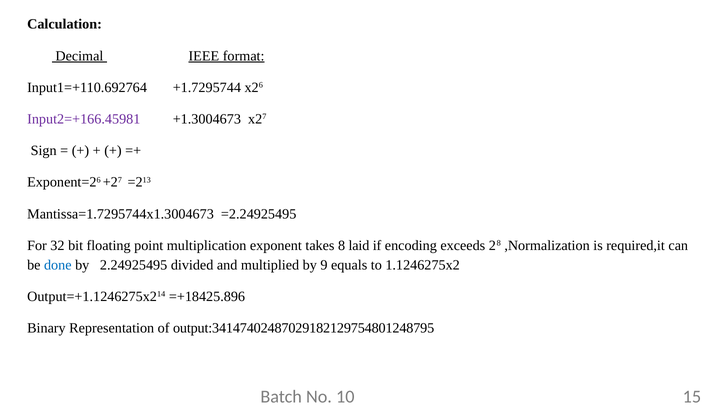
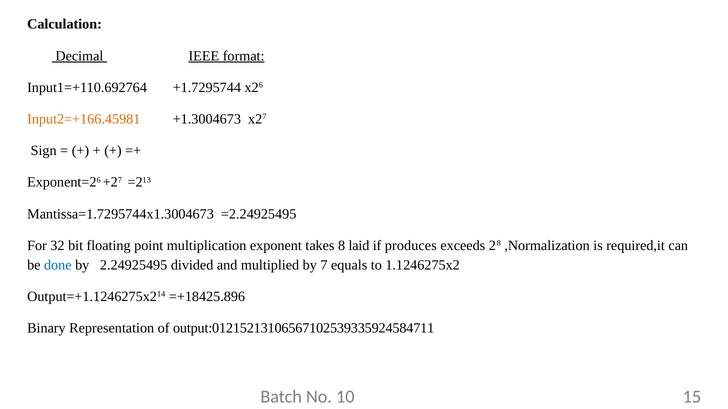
Input2=+166.45981 colour: purple -> orange
encoding: encoding -> produces
9: 9 -> 7
output:34147402487029182129754801248795: output:34147402487029182129754801248795 -> output:01215213106567102539335924584711
